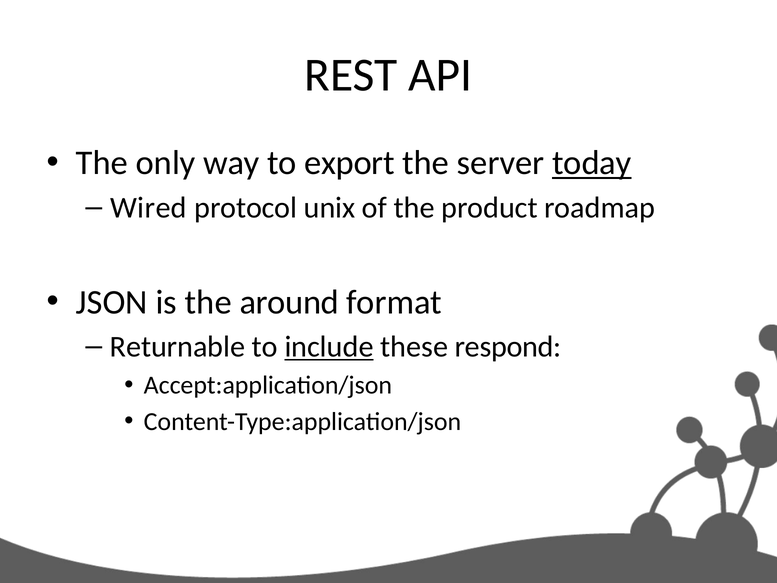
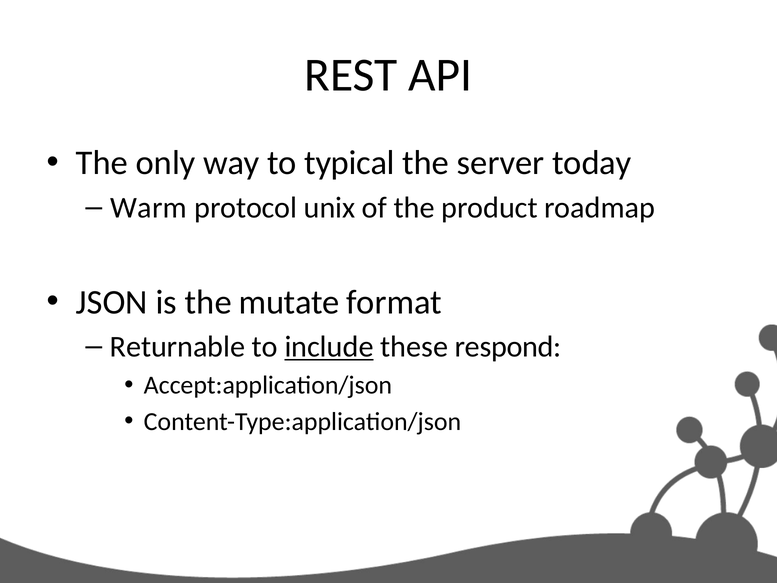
export: export -> typical
today underline: present -> none
Wired: Wired -> Warm
around: around -> mutate
